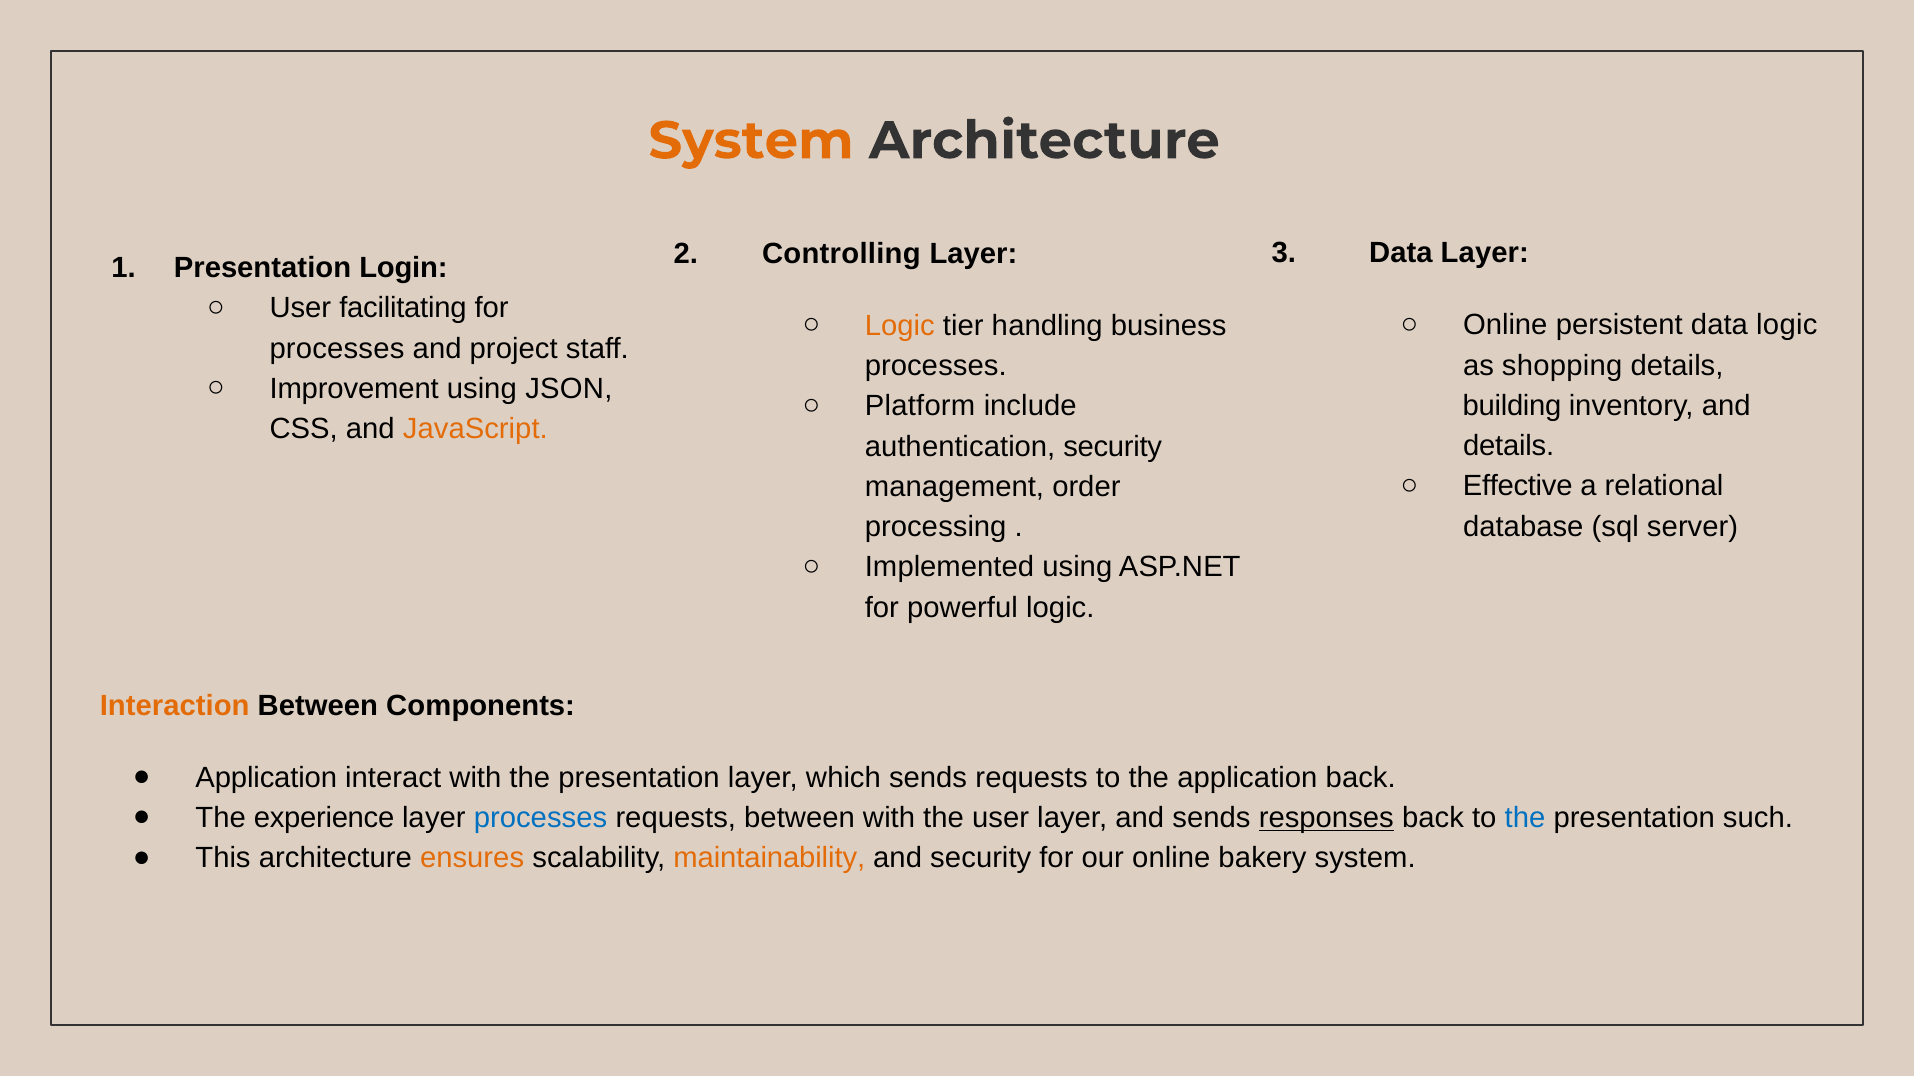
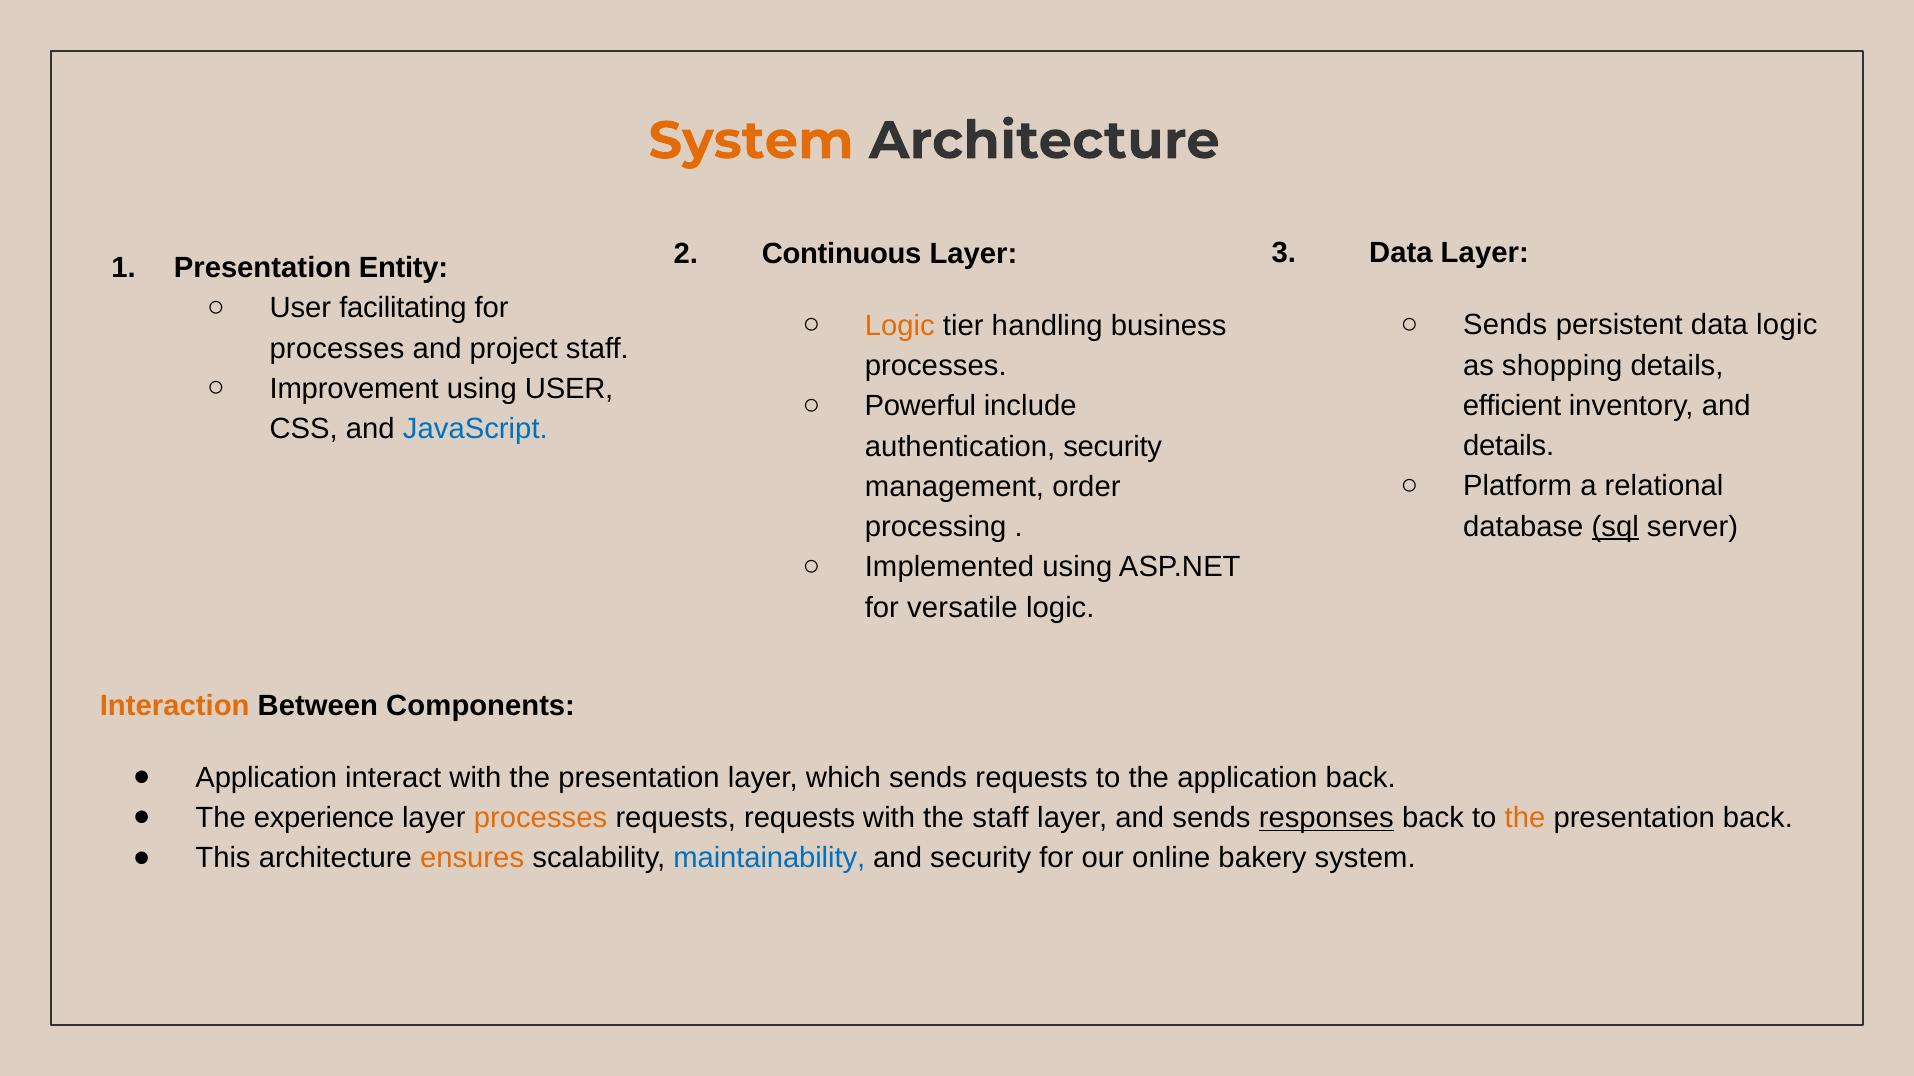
Controlling: Controlling -> Continuous
Login: Login -> Entity
Online at (1505, 325): Online -> Sends
using JSON: JSON -> USER
Platform: Platform -> Powerful
building: building -> efficient
JavaScript colour: orange -> blue
Effective: Effective -> Platform
sql underline: none -> present
powerful: powerful -> versatile
processes at (540, 818) colour: blue -> orange
requests between: between -> requests
the user: user -> staff
the at (1525, 818) colour: blue -> orange
presentation such: such -> back
maintainability colour: orange -> blue
